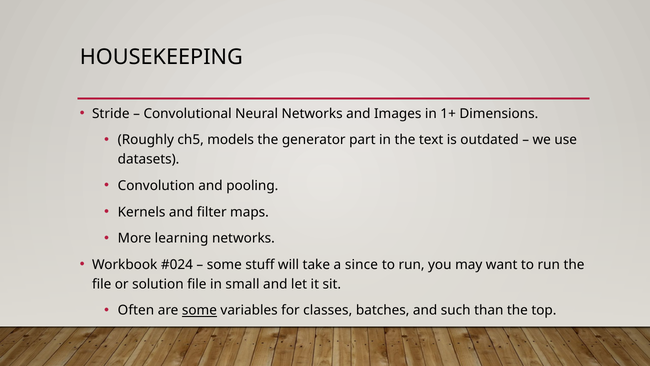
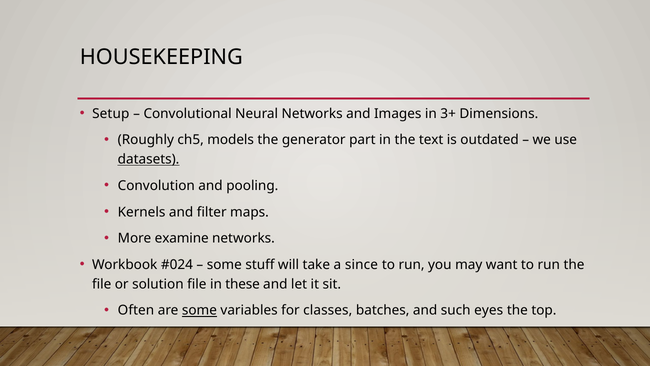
Stride: Stride -> Setup
1+: 1+ -> 3+
datasets underline: none -> present
learning: learning -> examine
small: small -> these
than: than -> eyes
